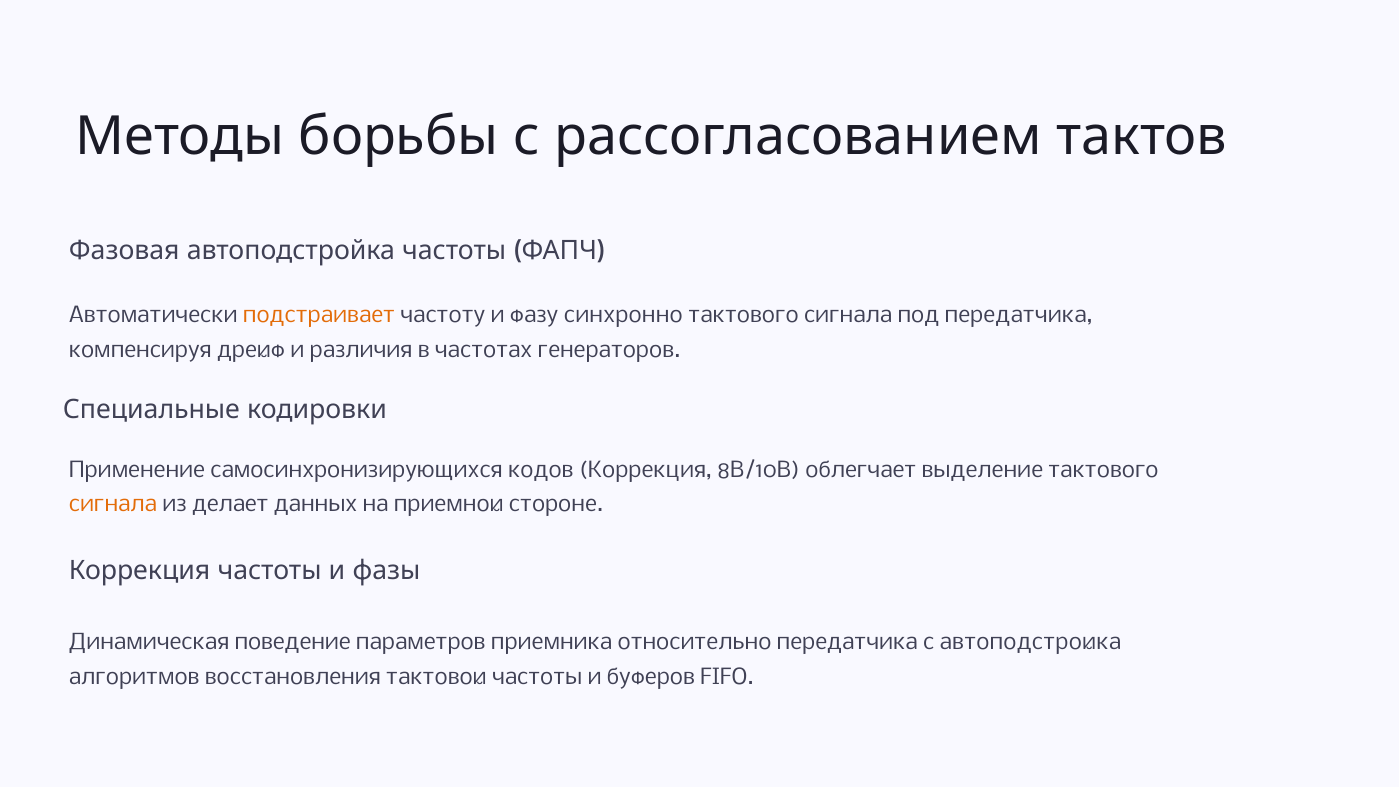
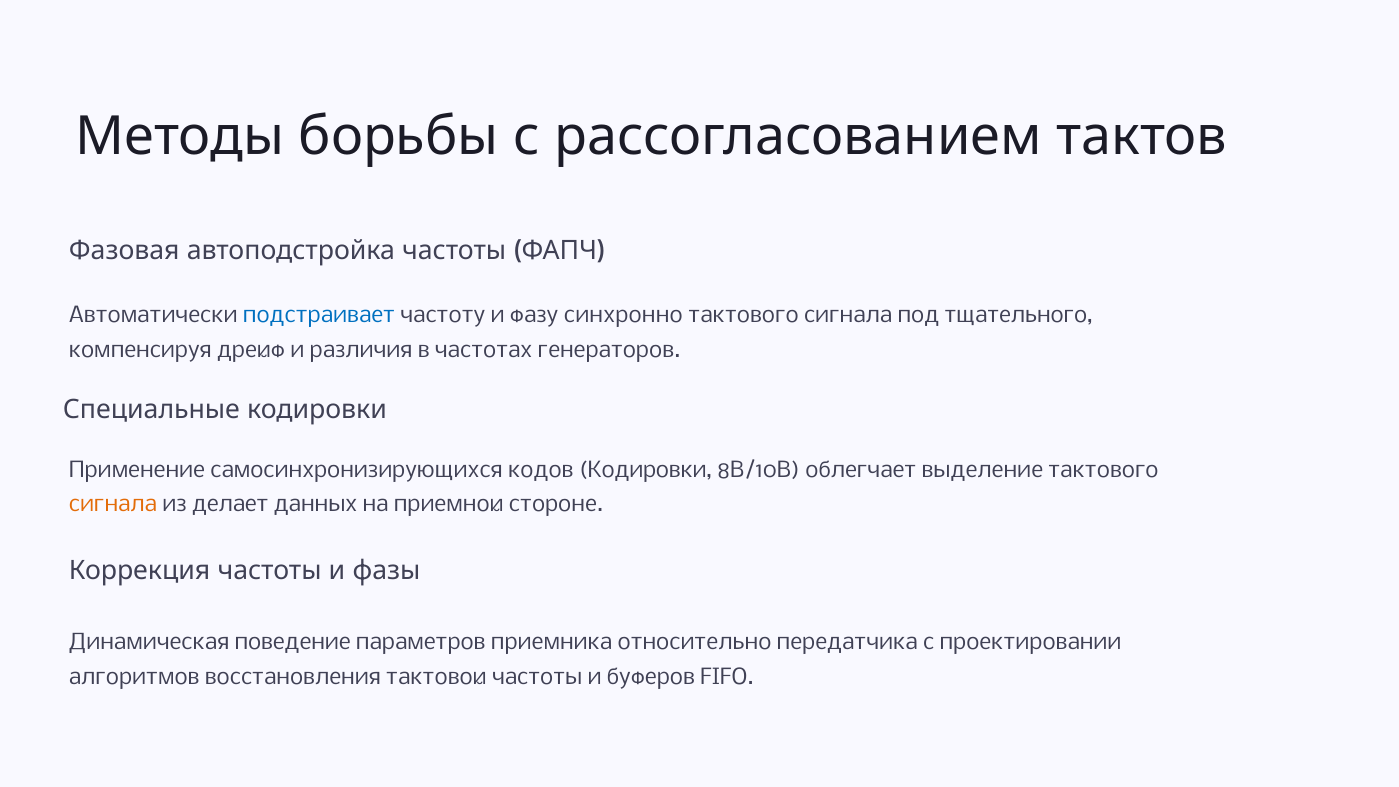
подстраивает colour: orange -> blue
под передатчика: передатчика -> тщательного
кодов Коррекция: Коррекция -> Кодировки
с автоподстройка: автоподстройка -> проектировании
